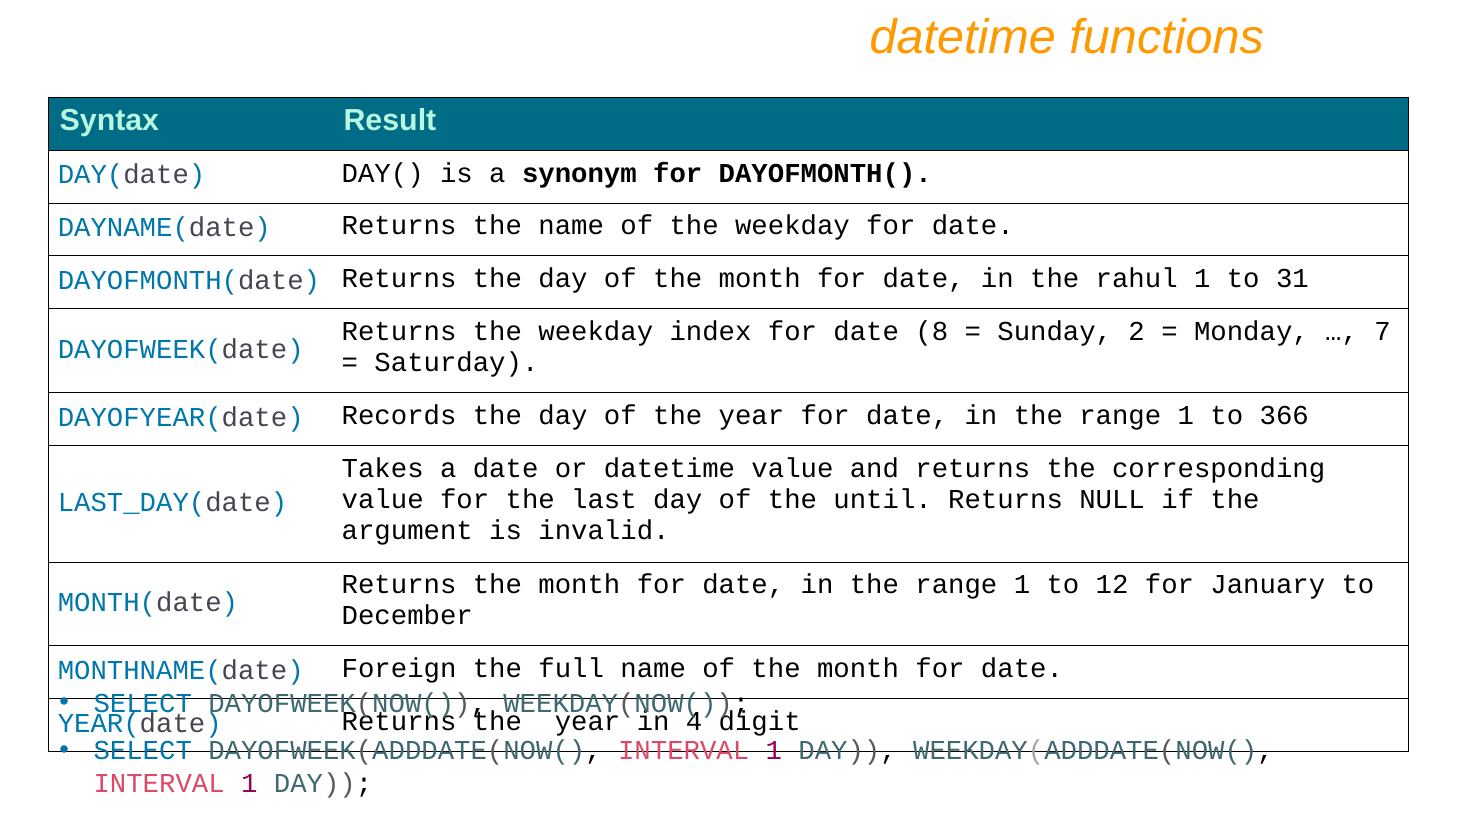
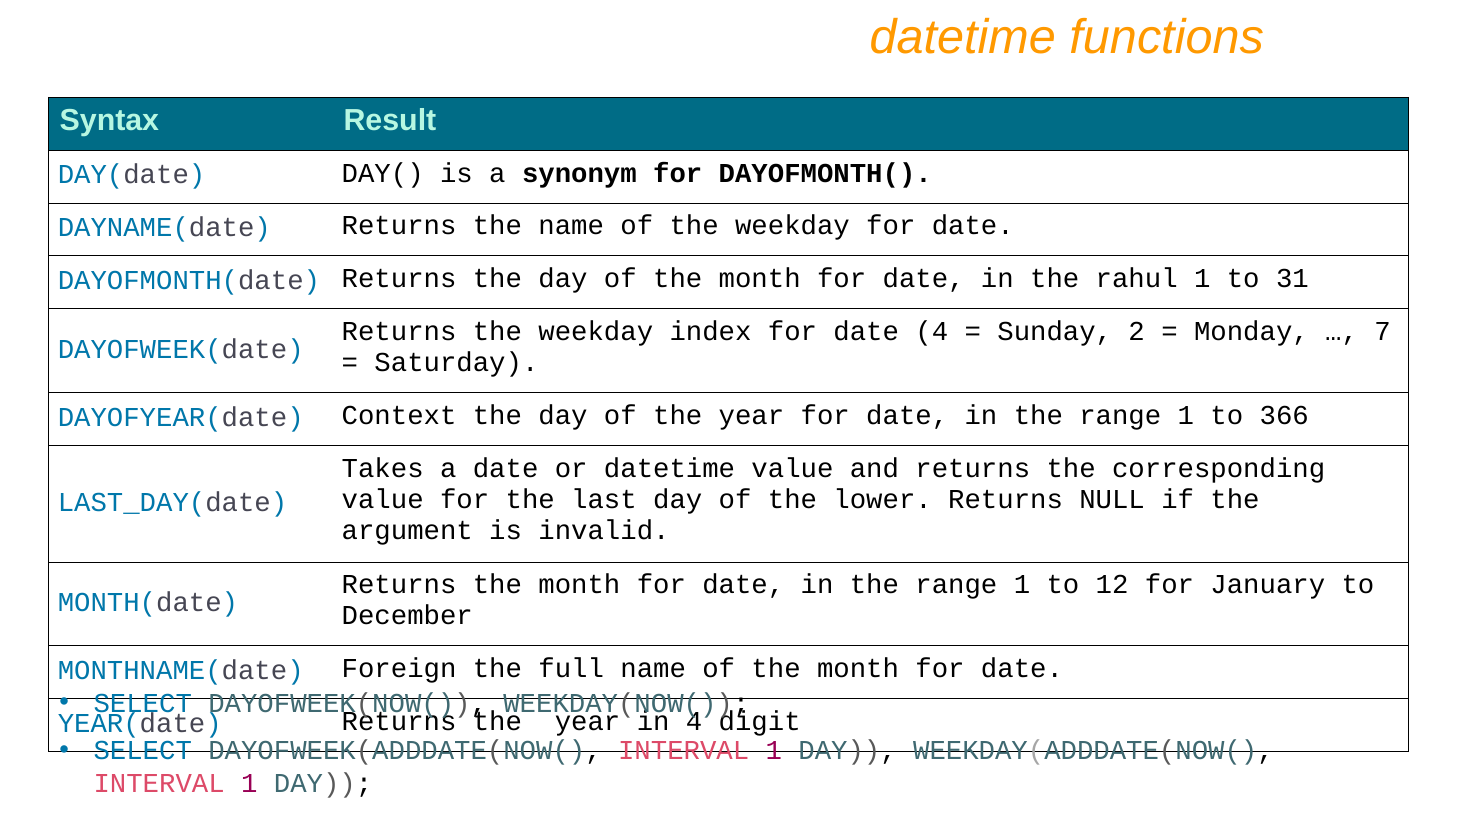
date 8: 8 -> 4
Records: Records -> Context
until: until -> lower
